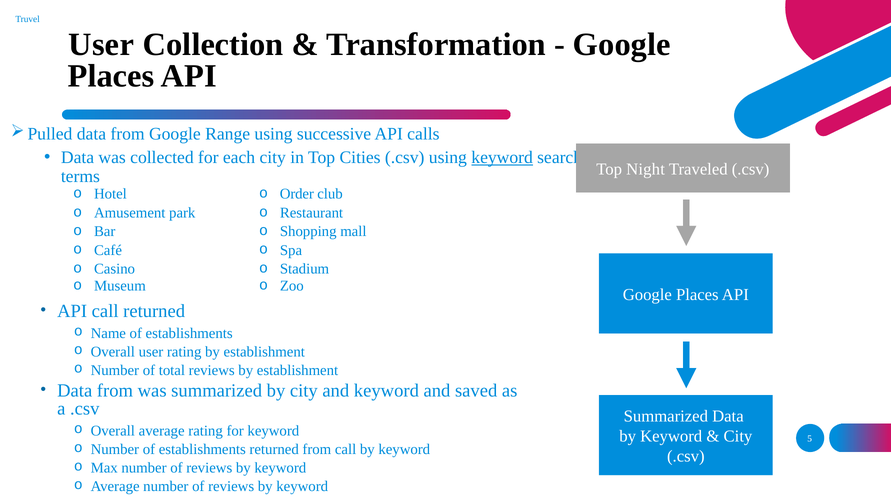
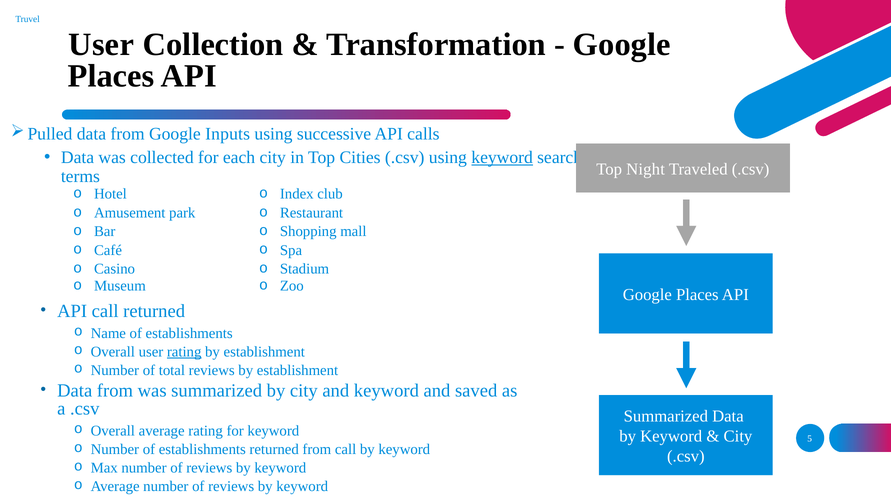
Range: Range -> Inputs
Order: Order -> Index
rating at (184, 352) underline: none -> present
